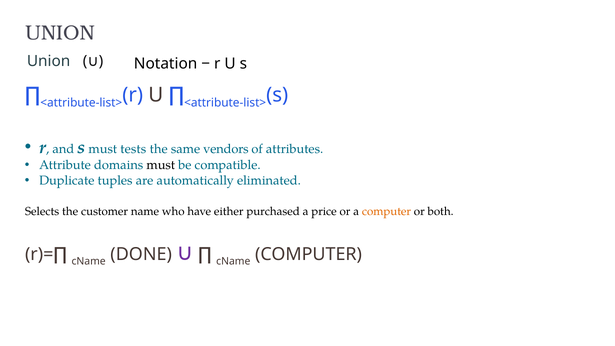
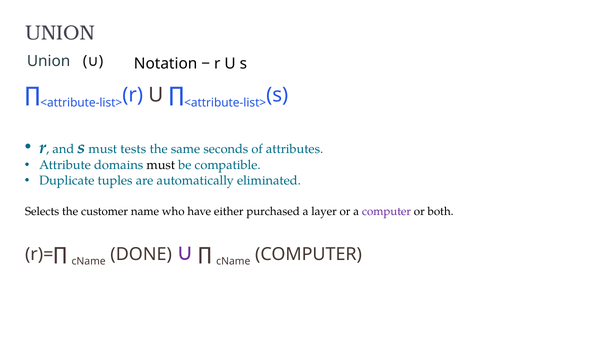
vendors: vendors -> seconds
price: price -> layer
computer at (386, 212) colour: orange -> purple
